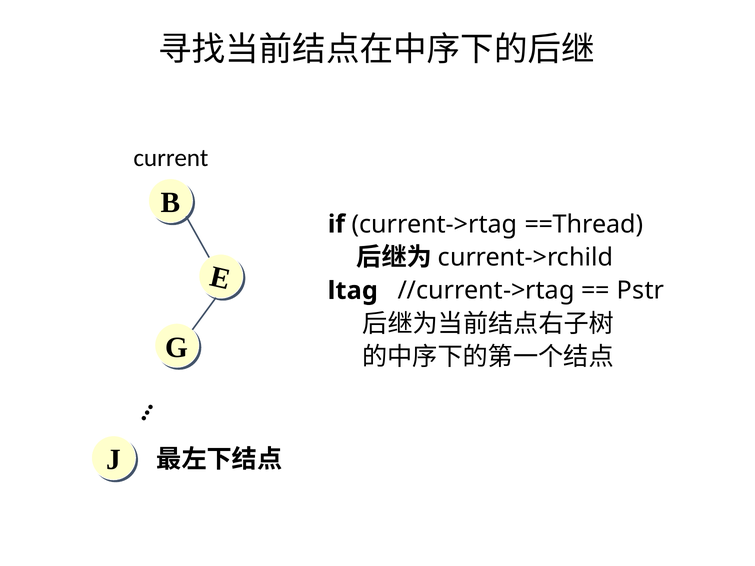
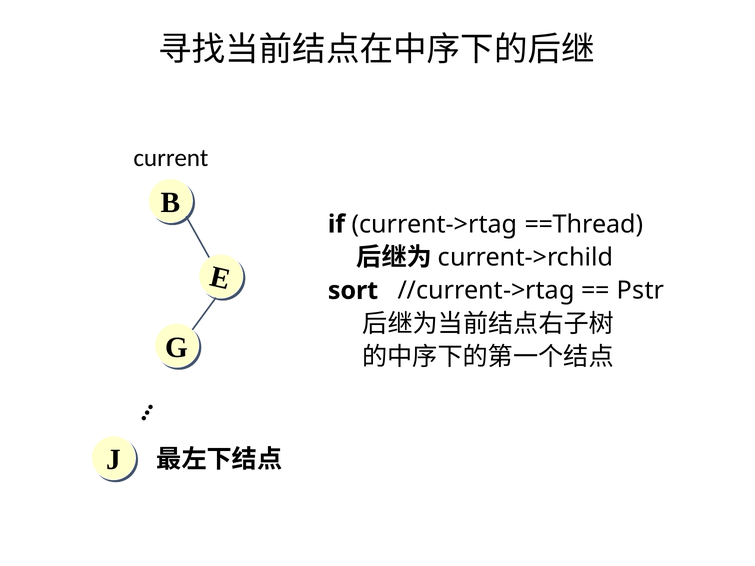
ltag: ltag -> sort
